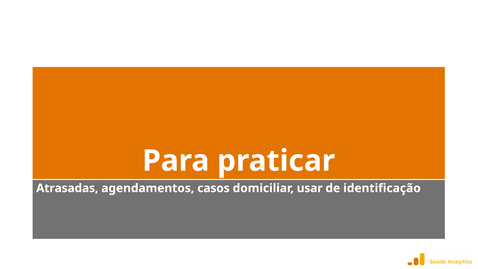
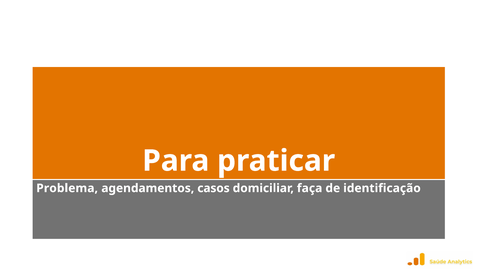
Atrasadas: Atrasadas -> Problema
usar: usar -> faça
